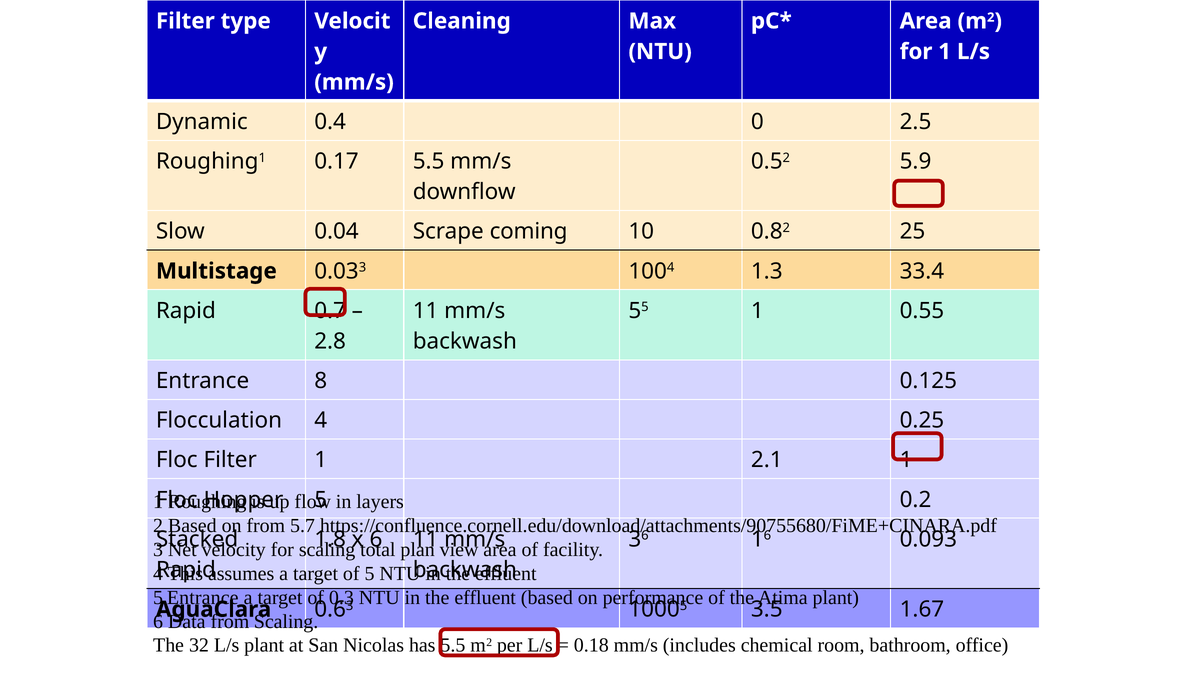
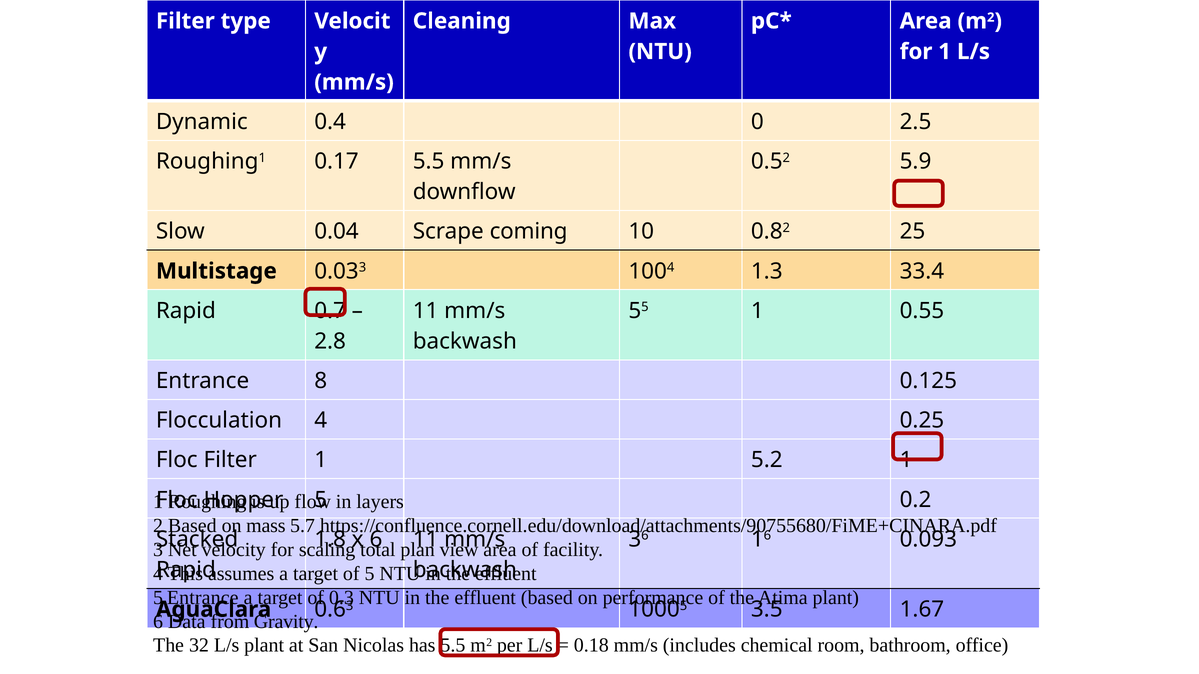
2.1: 2.1 -> 5.2
on from: from -> mass
Scaling at (286, 622): Scaling -> Gravity
